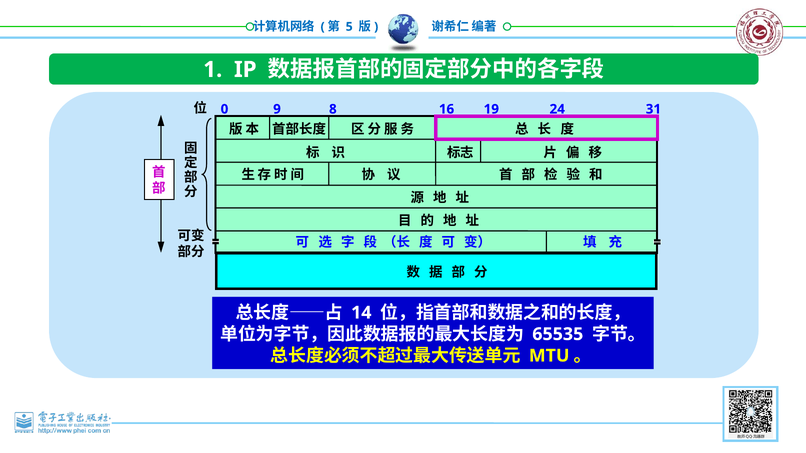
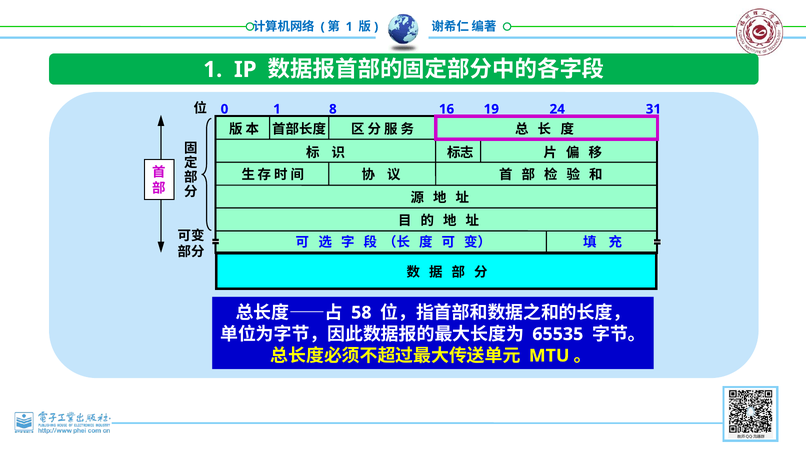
5 at (349, 27): 5 -> 1
0 9: 9 -> 1
14: 14 -> 58
